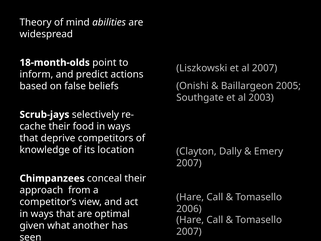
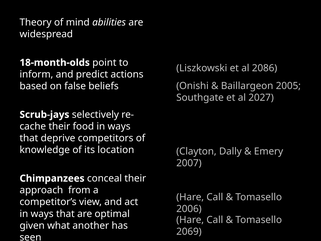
al 2007: 2007 -> 2086
2003: 2003 -> 2027
2007 at (189, 231): 2007 -> 2069
